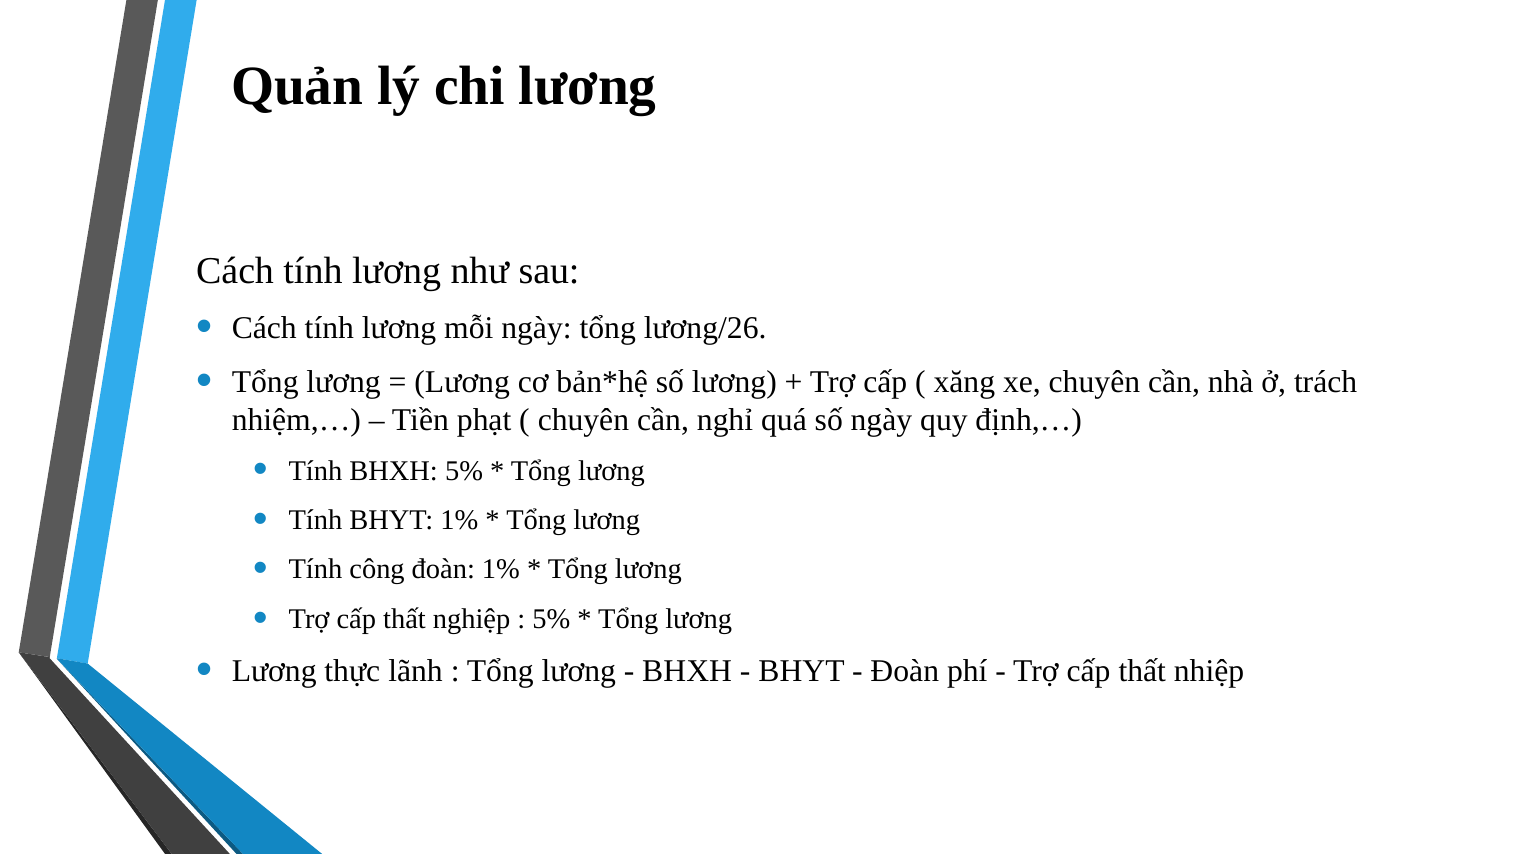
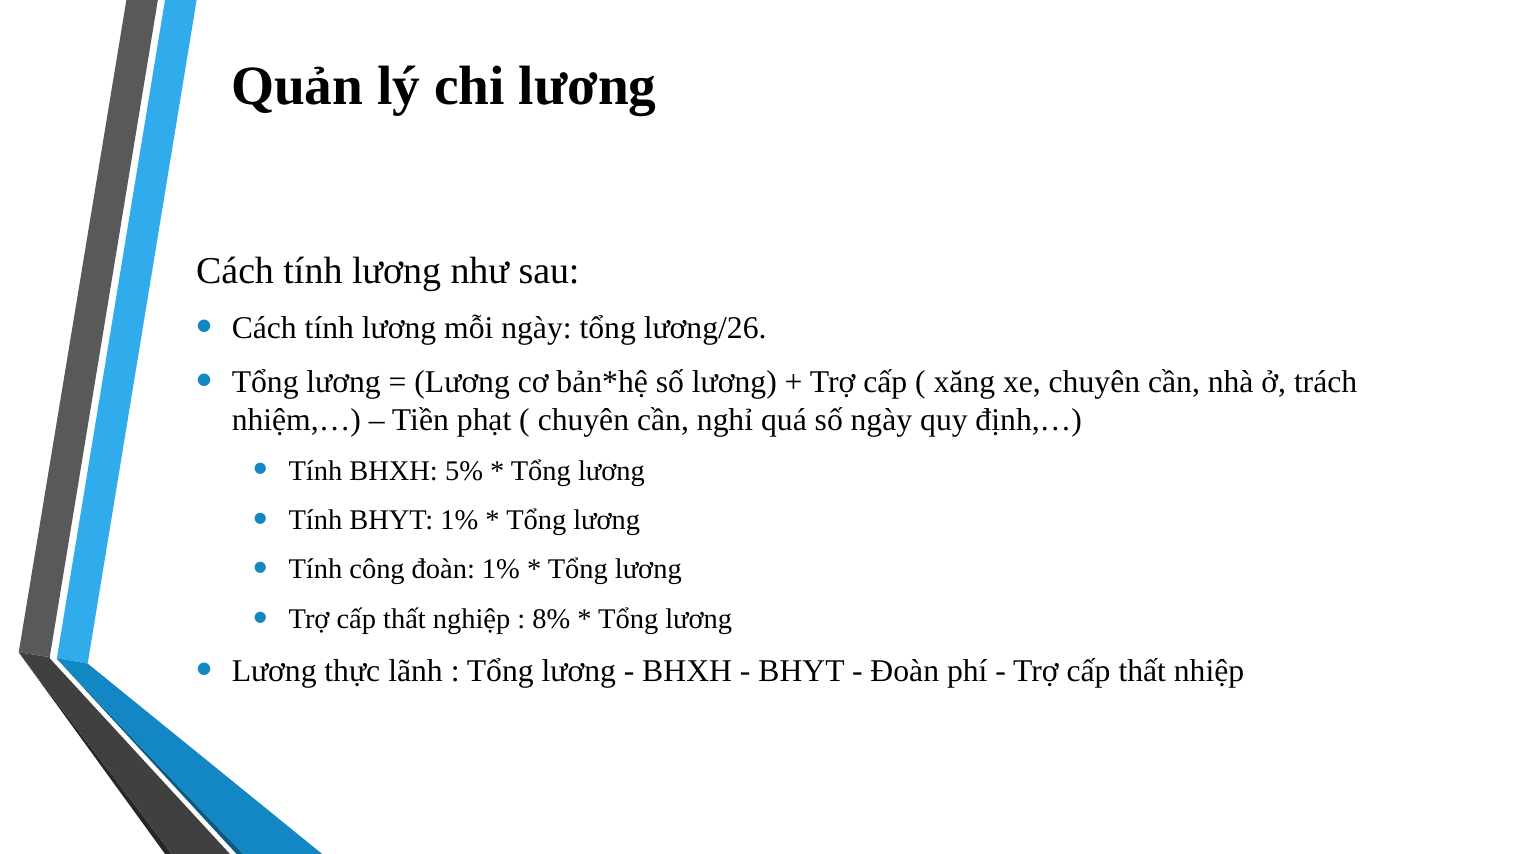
5% at (551, 619): 5% -> 8%
